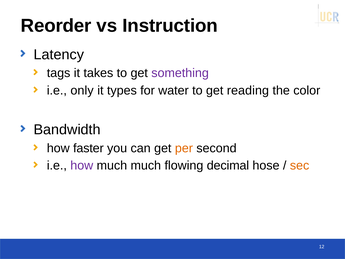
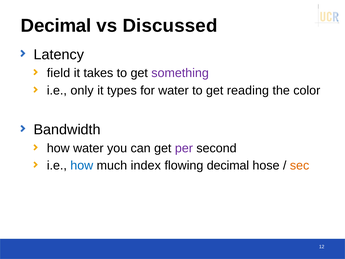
Reorder at (56, 26): Reorder -> Decimal
Instruction: Instruction -> Discussed
tags: tags -> field
how faster: faster -> water
per colour: orange -> purple
how at (82, 165) colour: purple -> blue
much much: much -> index
